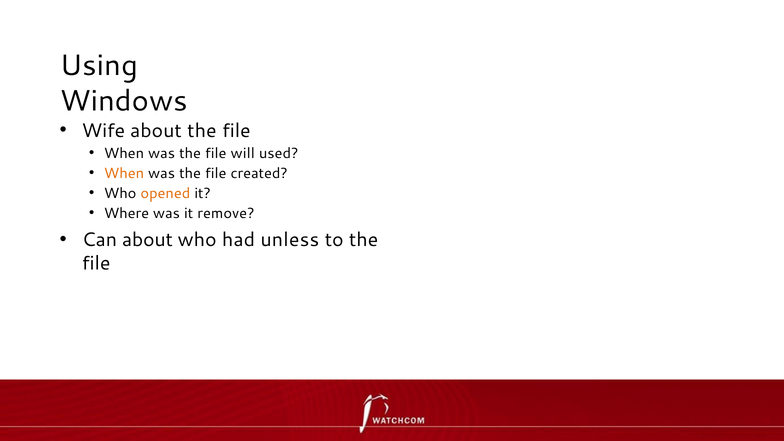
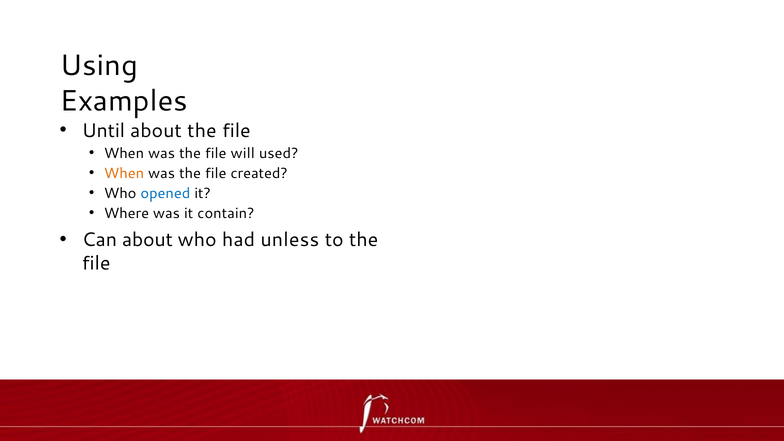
Windows: Windows -> Examples
Wife: Wife -> Until
opened colour: orange -> blue
remove: remove -> contain
